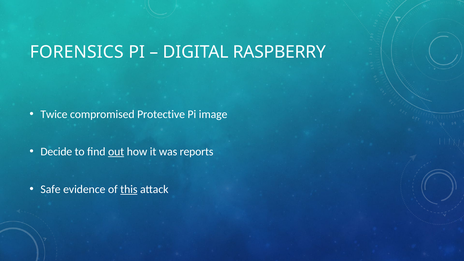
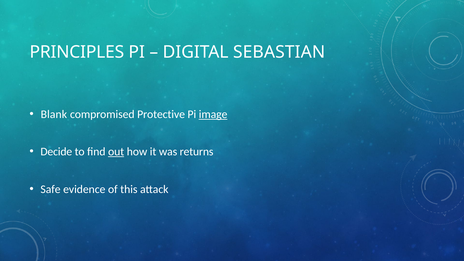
FORENSICS: FORENSICS -> PRINCIPLES
RASPBERRY: RASPBERRY -> SEBASTIAN
Twice: Twice -> Blank
image underline: none -> present
reports: reports -> returns
this underline: present -> none
